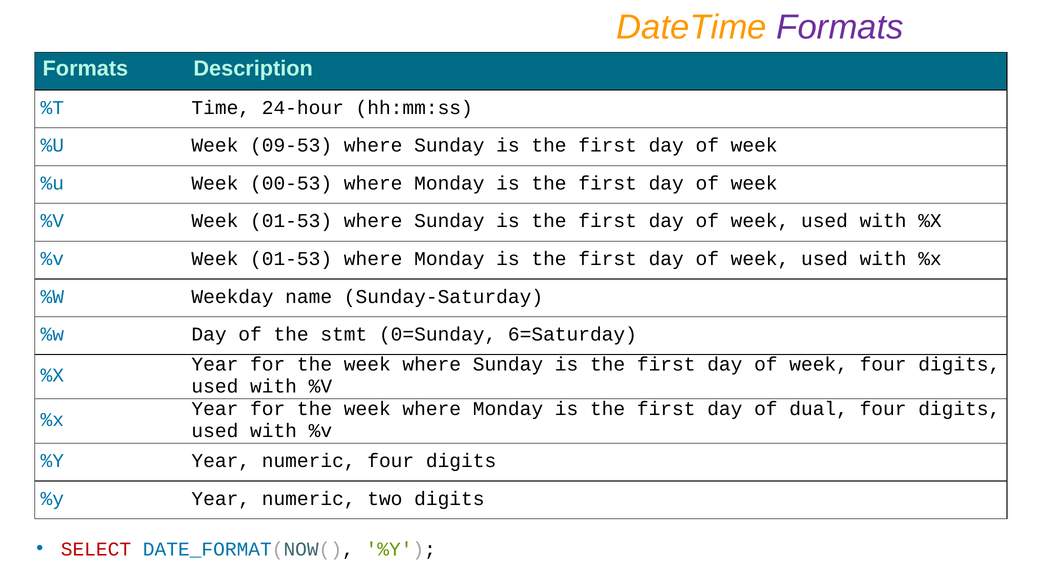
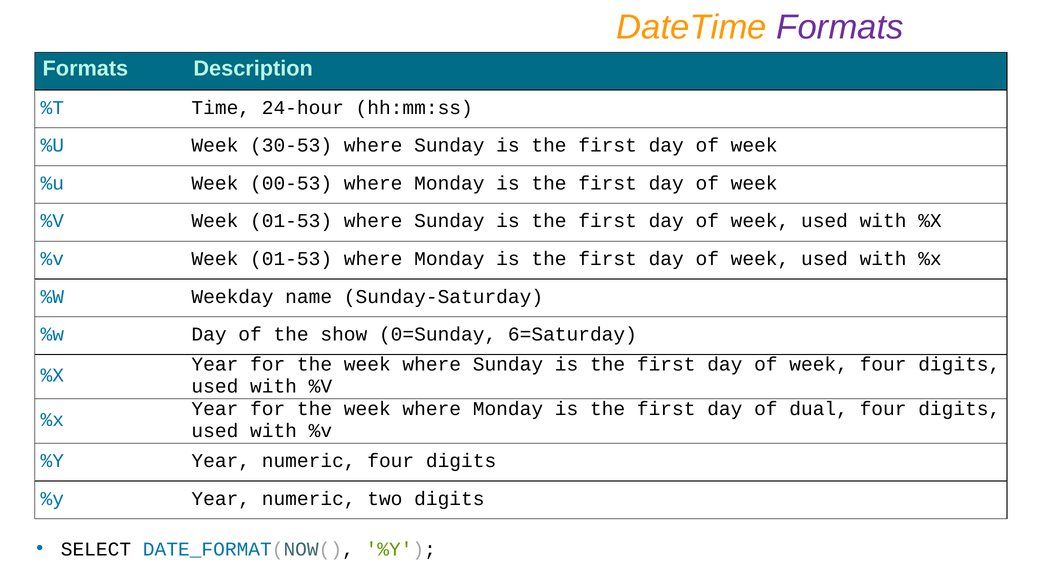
09-53: 09-53 -> 30-53
stmt: stmt -> show
SELECT colour: red -> black
